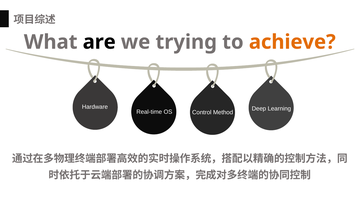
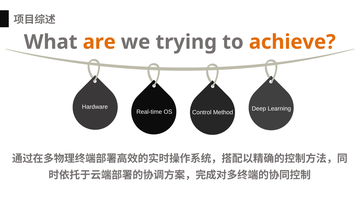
are colour: black -> orange
